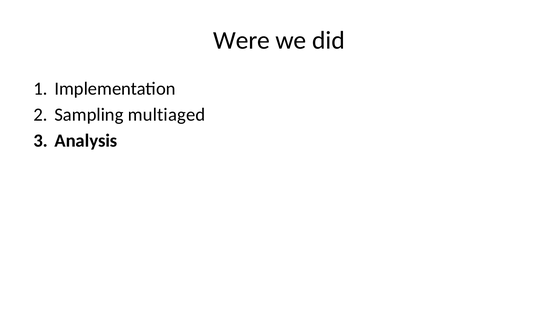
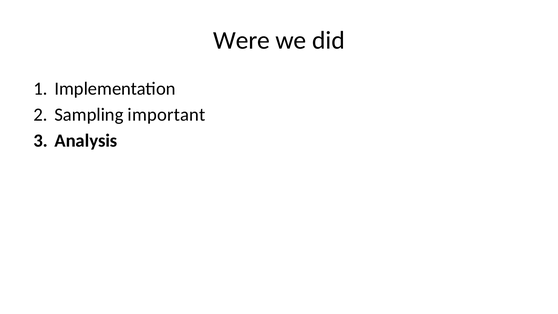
multiaged: multiaged -> important
